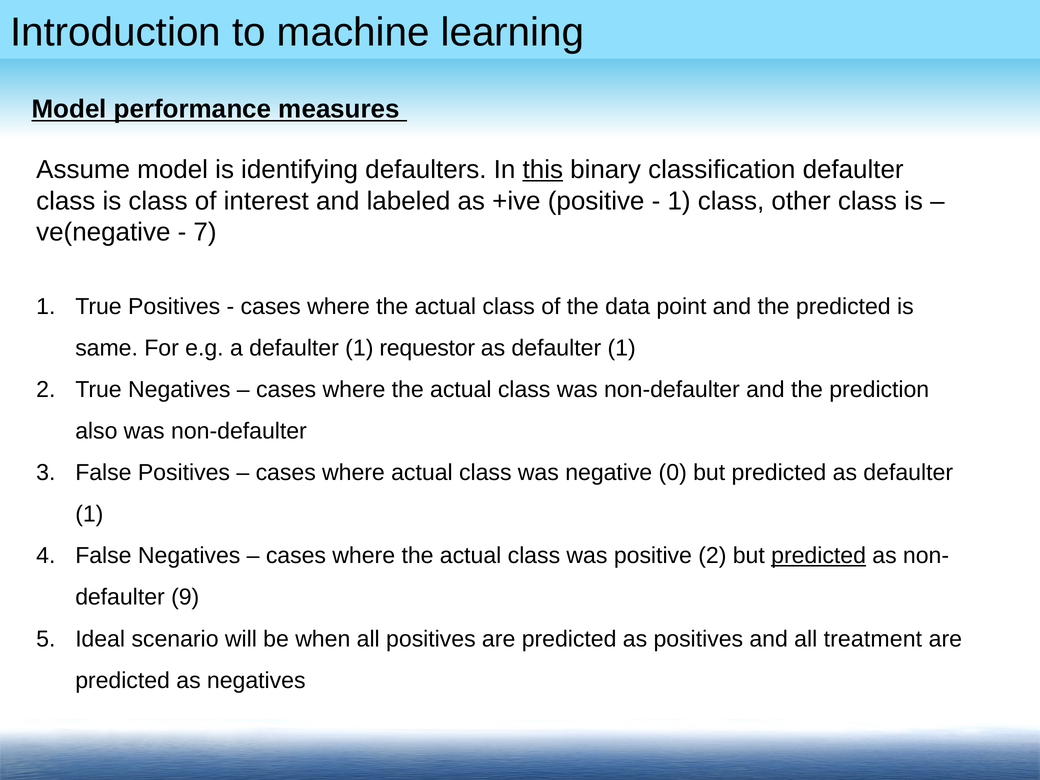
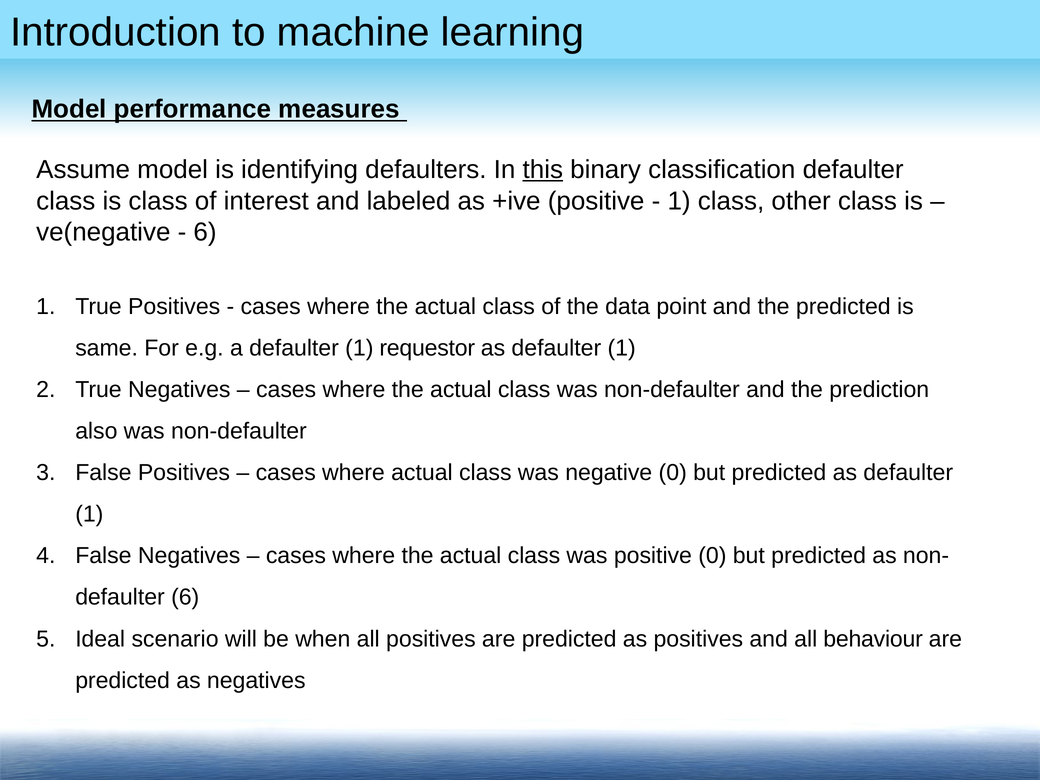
7 at (205, 232): 7 -> 6
positive 2: 2 -> 0
predicted at (819, 556) underline: present -> none
defaulter 9: 9 -> 6
treatment: treatment -> behaviour
